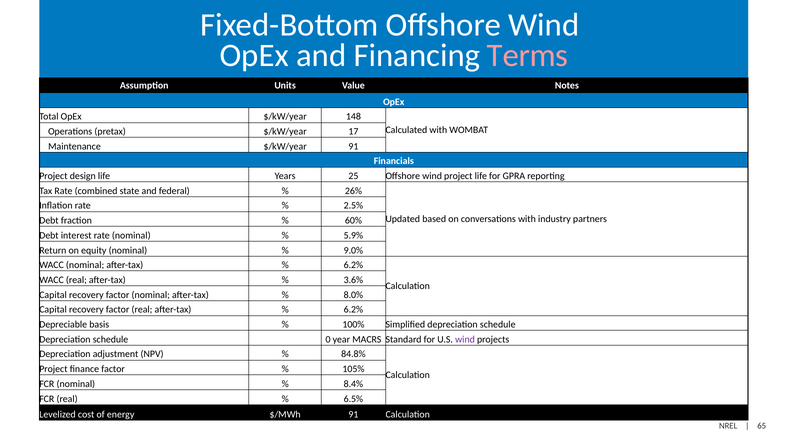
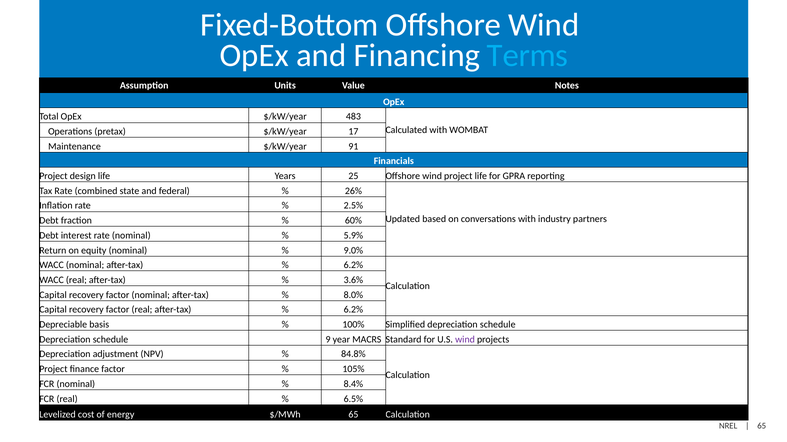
Terms colour: pink -> light blue
148: 148 -> 483
0: 0 -> 9
$/MWh 91: 91 -> 65
